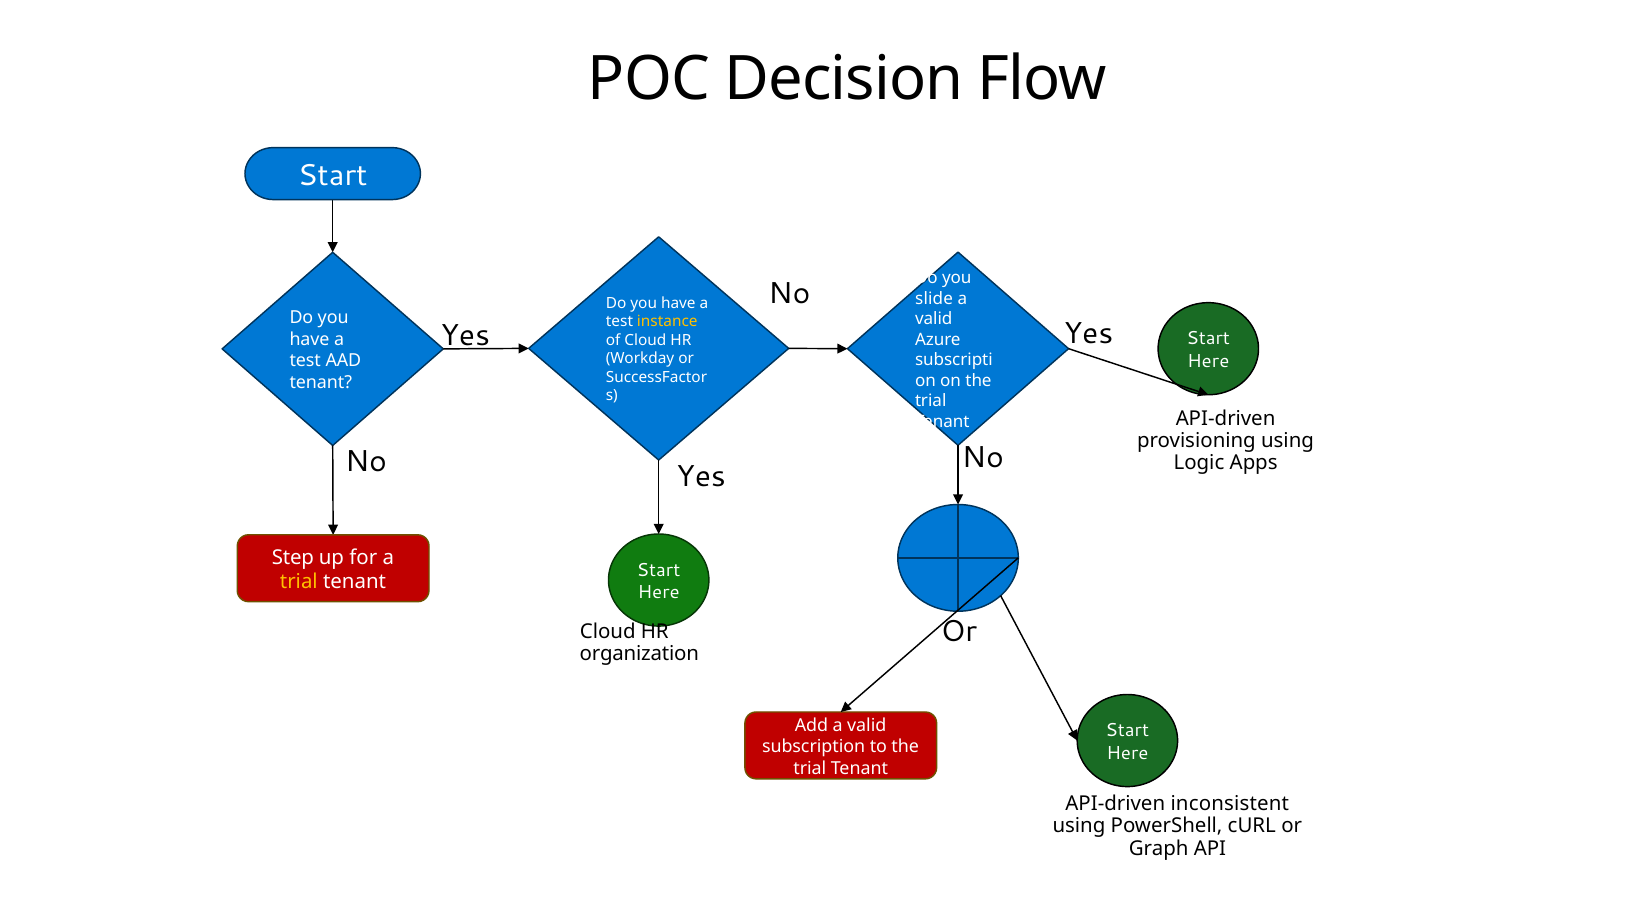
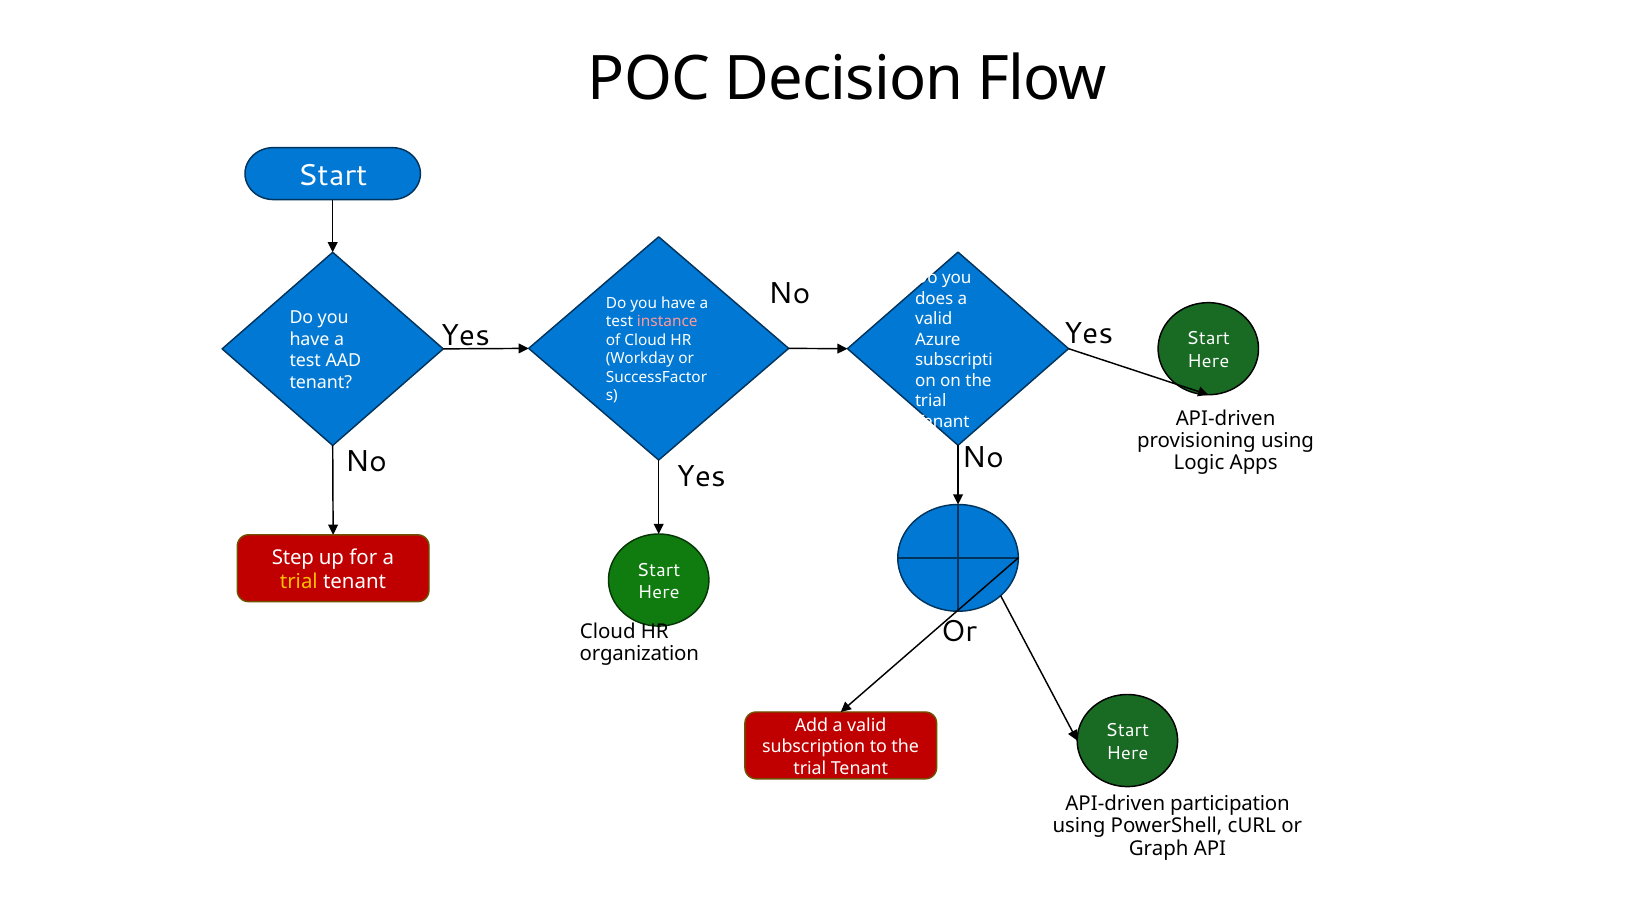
slide: slide -> does
instance colour: yellow -> pink
inconsistent: inconsistent -> participation
